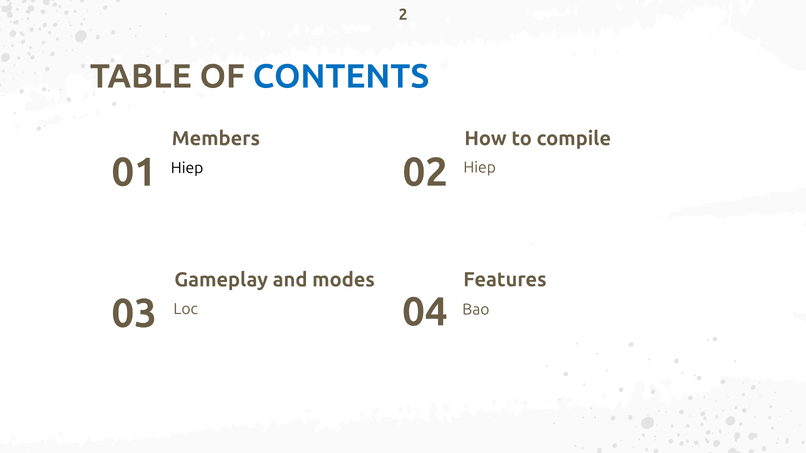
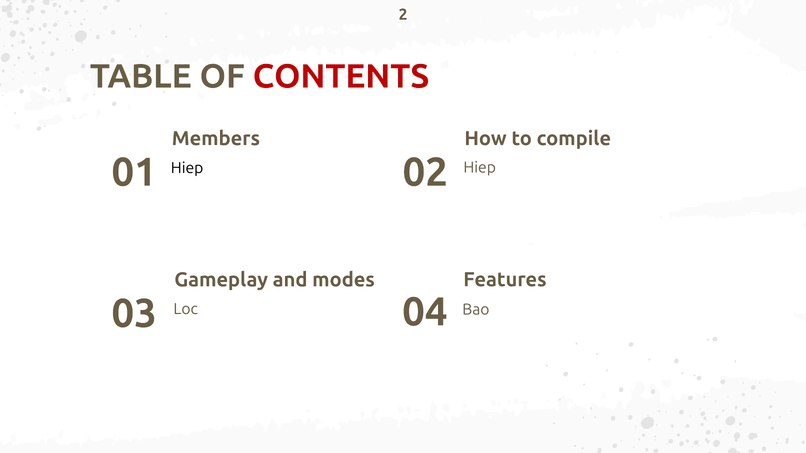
CONTENTS colour: blue -> red
